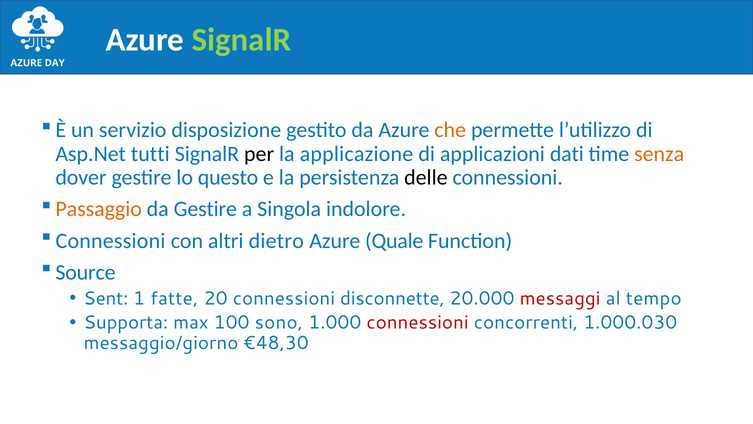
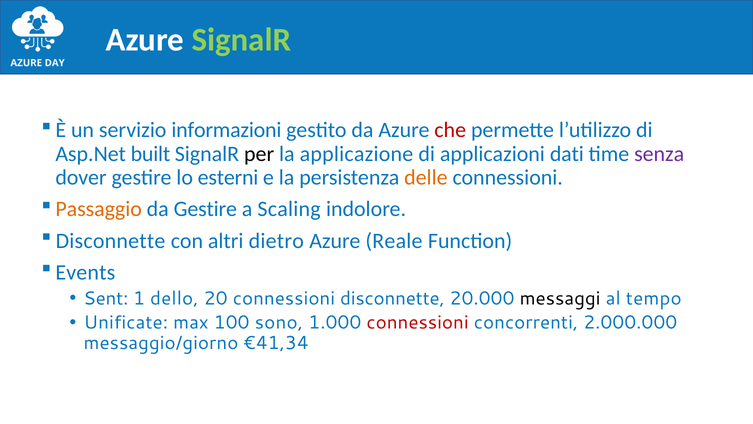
disposizione: disposizione -> informazioni
che colour: orange -> red
tutti: tutti -> built
senza colour: orange -> purple
questo: questo -> esterni
delle colour: black -> orange
Singola: Singola -> Scaling
Connessioni at (111, 241): Connessioni -> Disconnette
Quale: Quale -> Reale
Source: Source -> Events
fatte: fatte -> dello
messaggi colour: red -> black
Supporta: Supporta -> Unificate
1.000.030: 1.000.030 -> 2.000.000
€48,30: €48,30 -> €41,34
